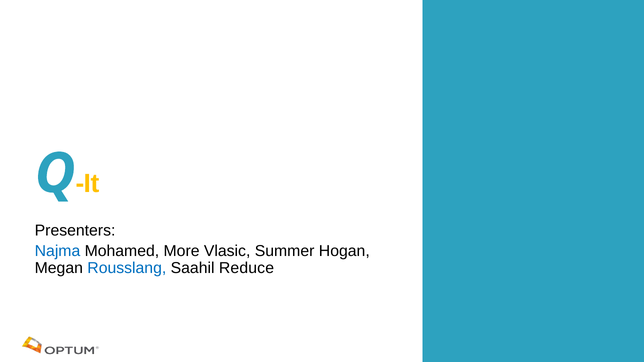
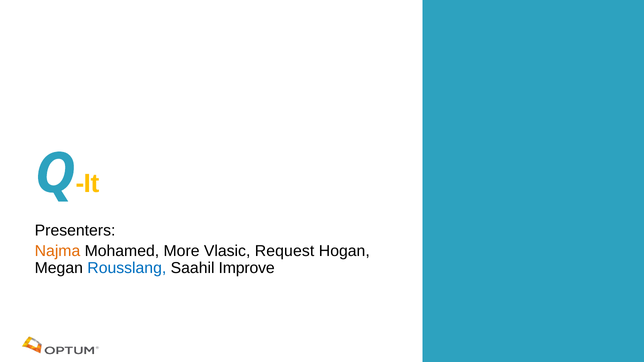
Najma colour: blue -> orange
Summer: Summer -> Request
Reduce: Reduce -> Improve
